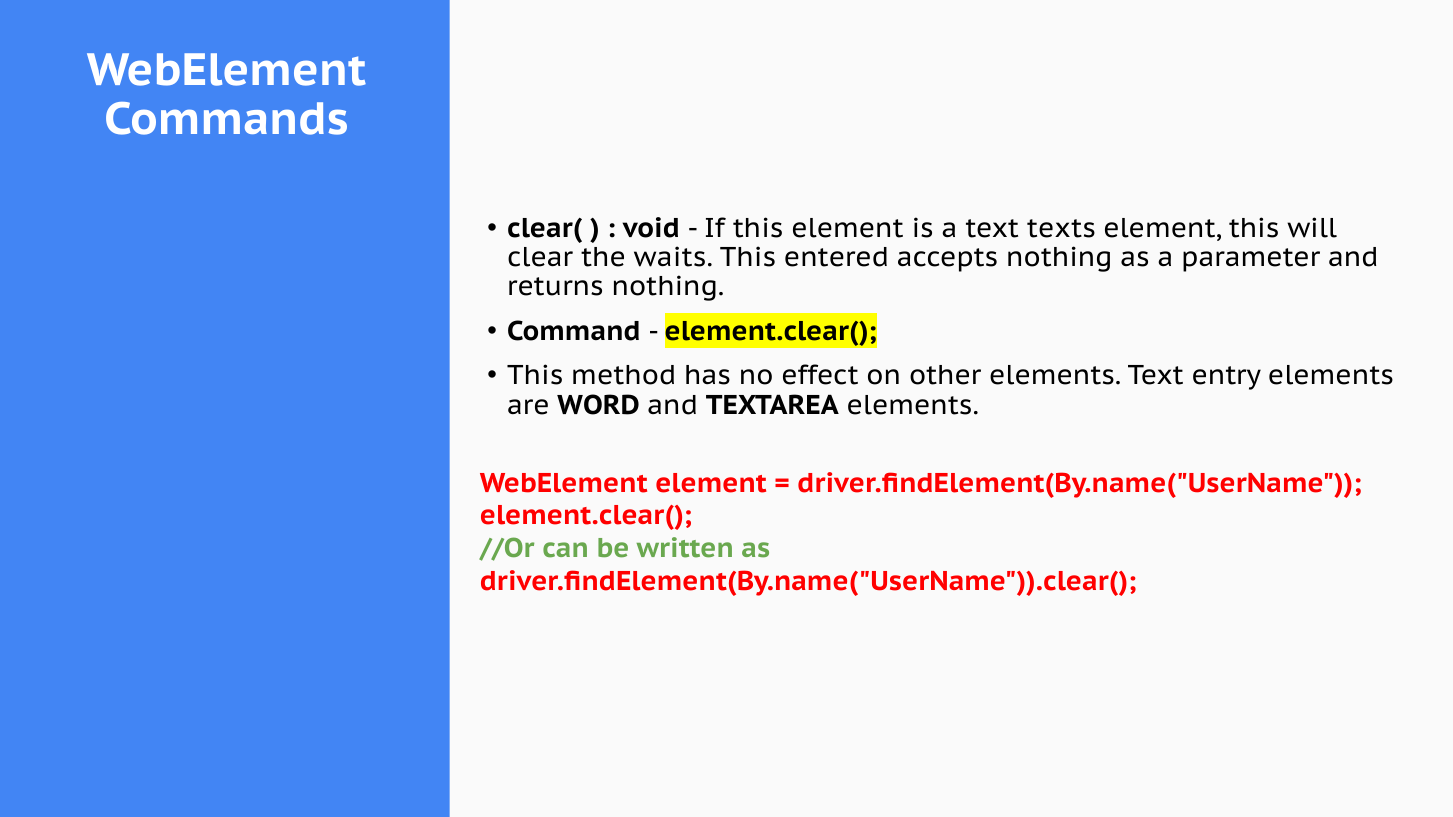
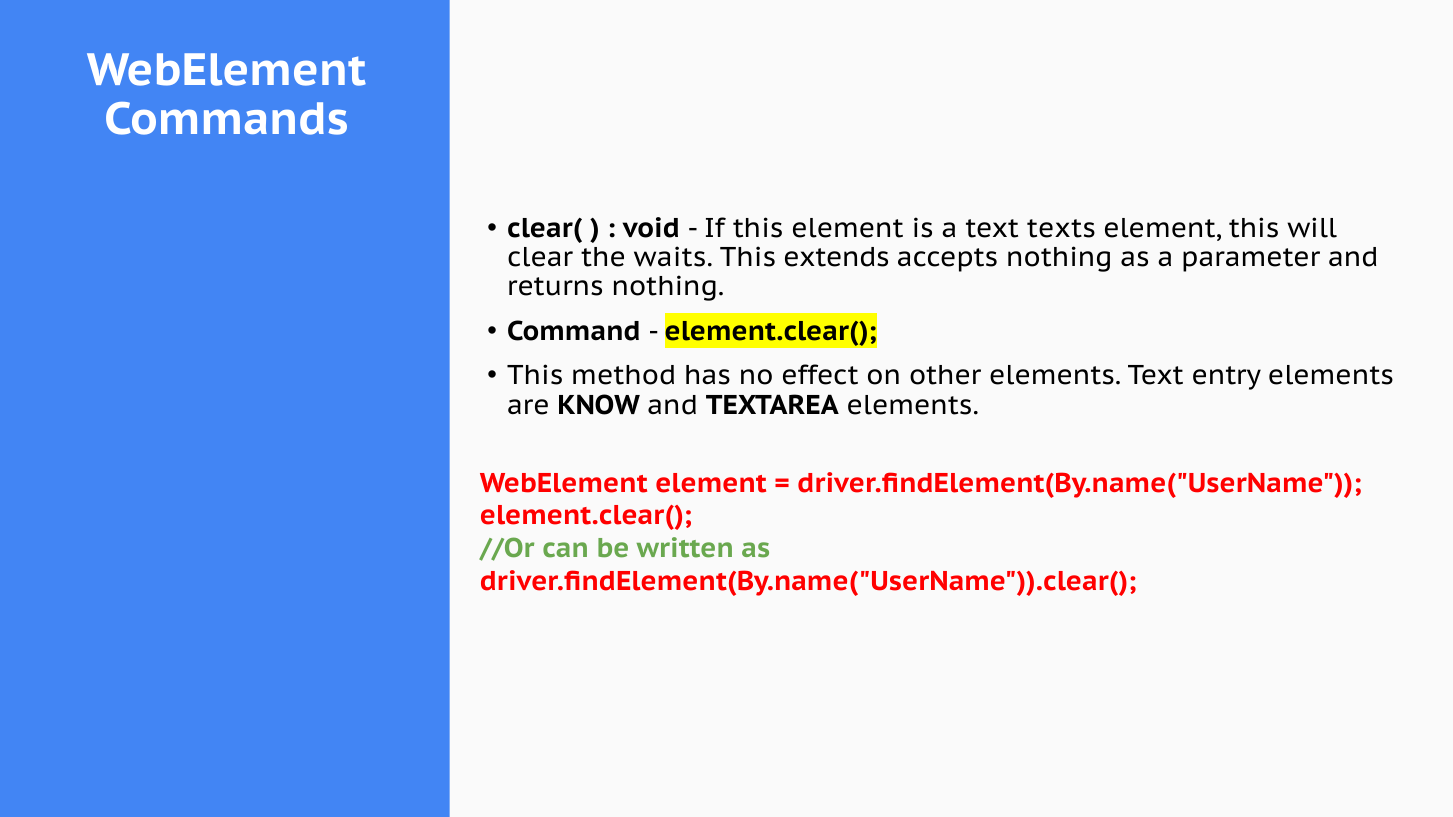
entered: entered -> extends
WORD: WORD -> KNOW
